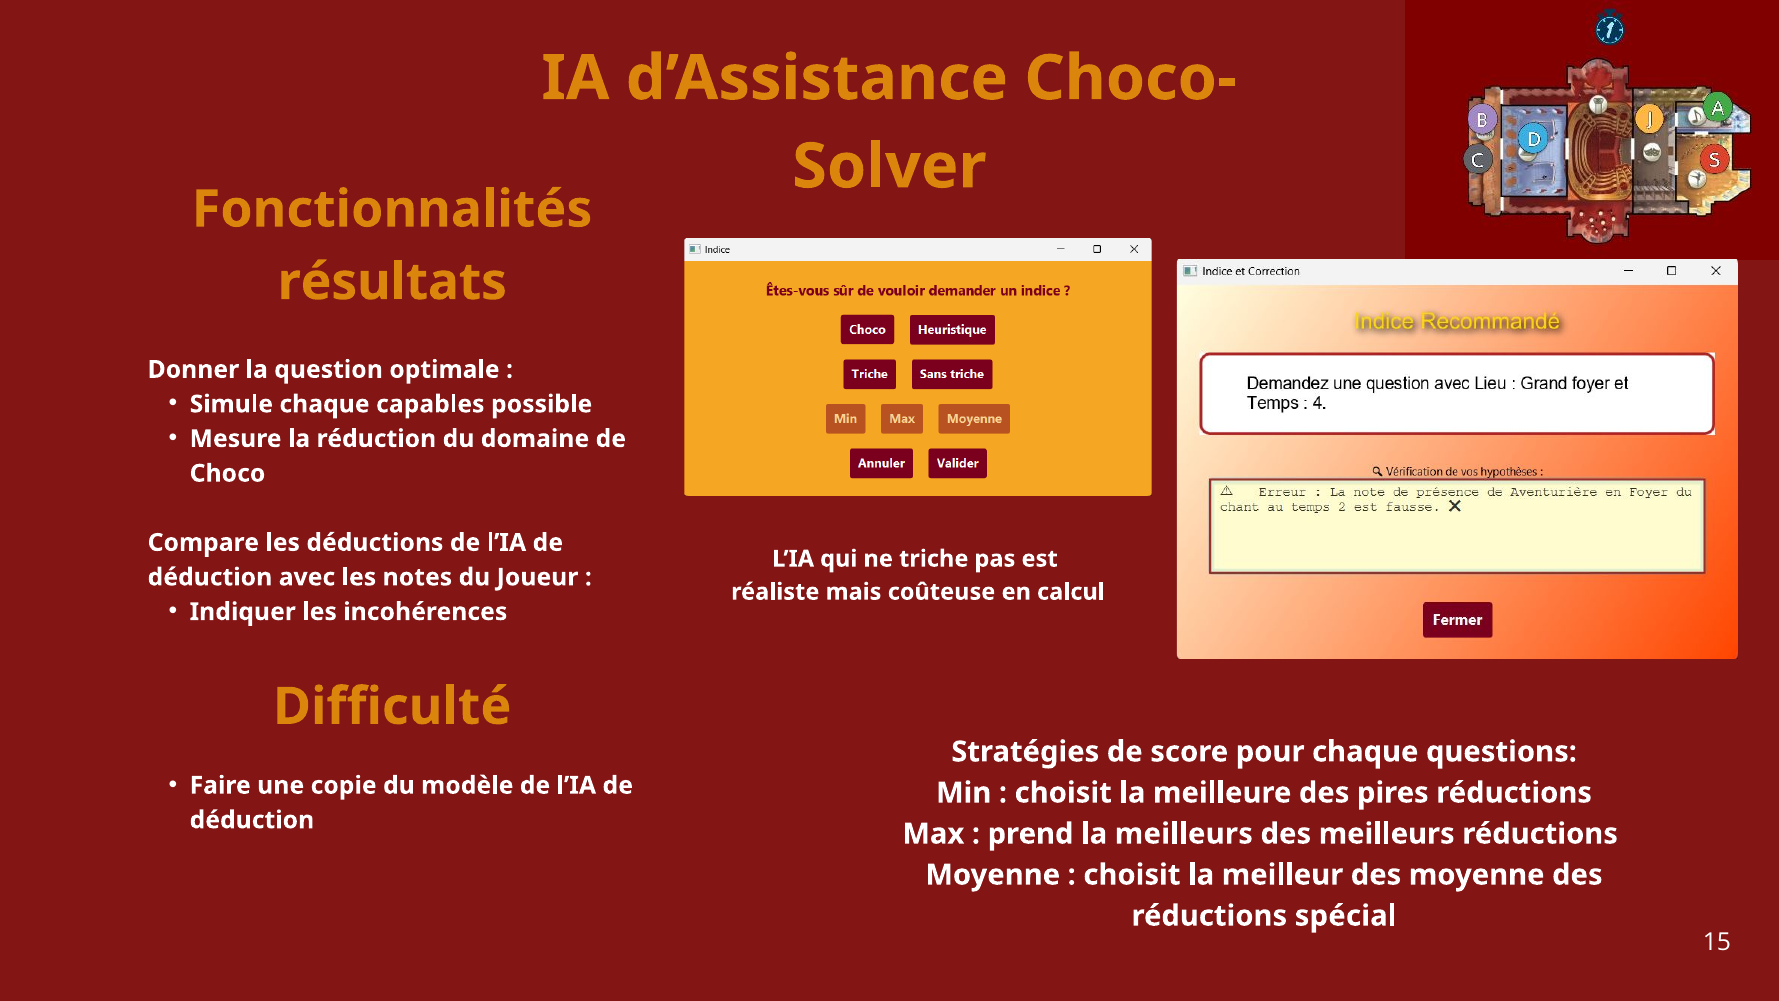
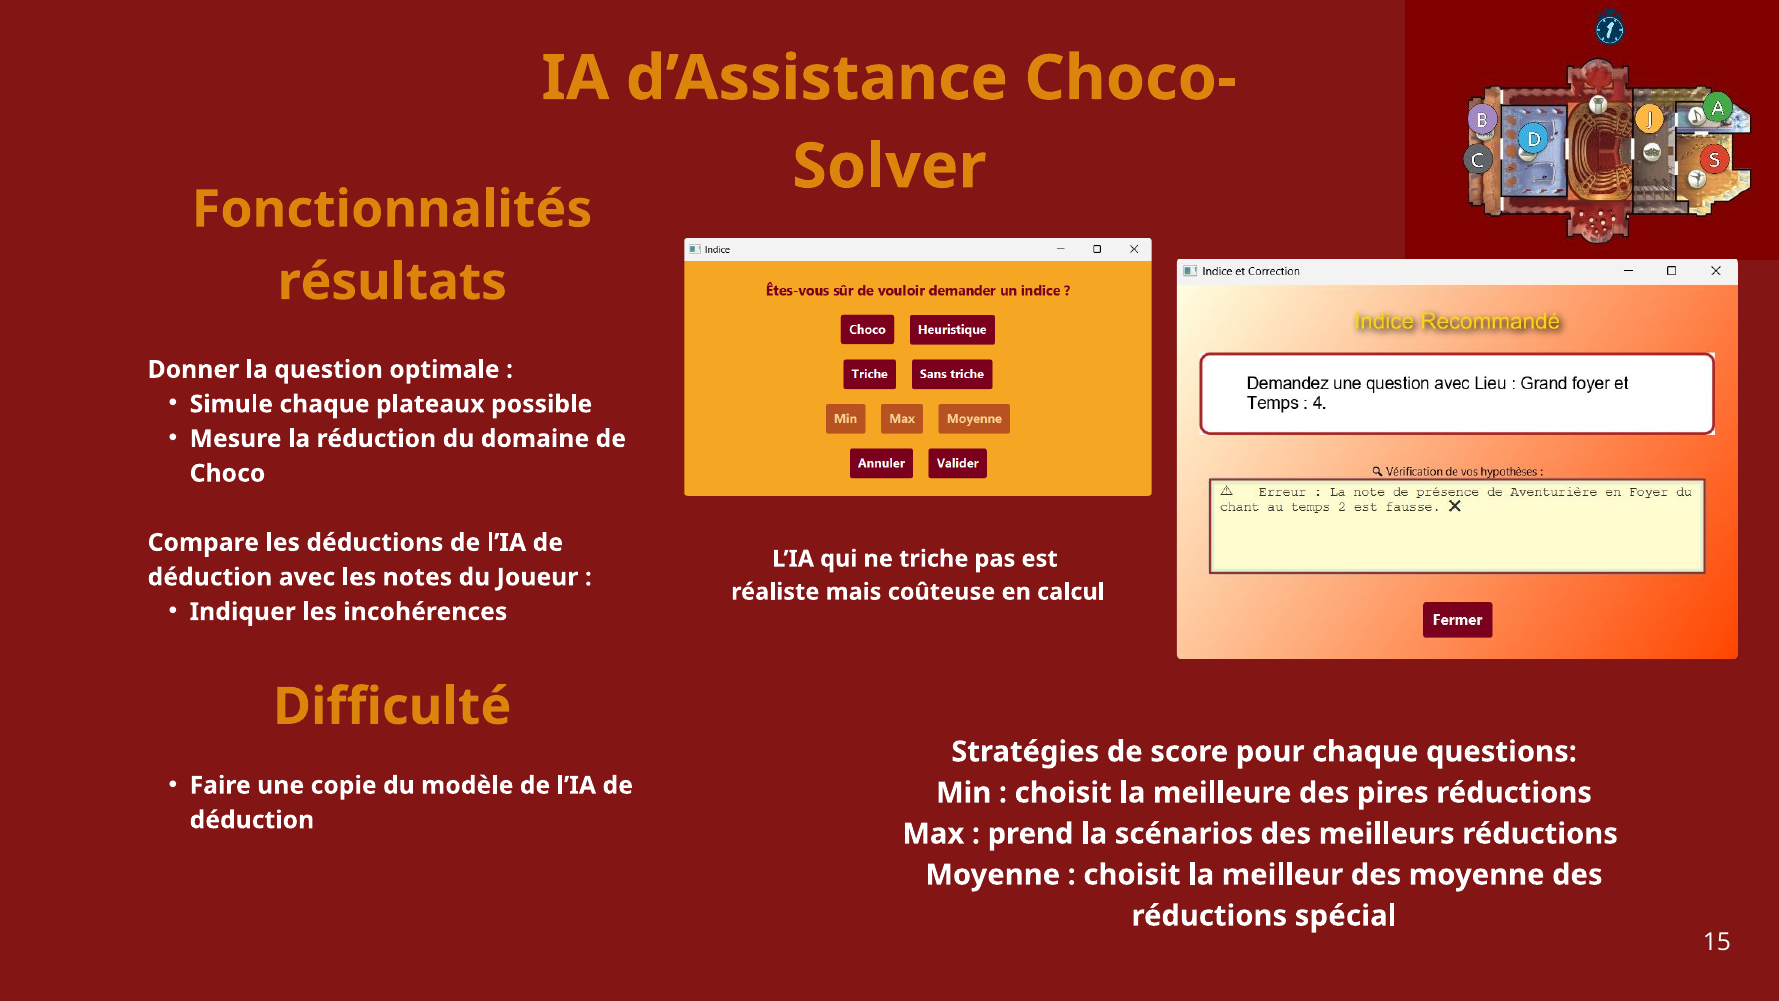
capables: capables -> plateaux
la meilleurs: meilleurs -> scénarios
